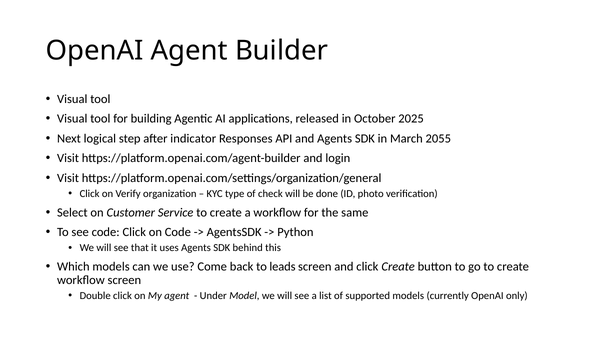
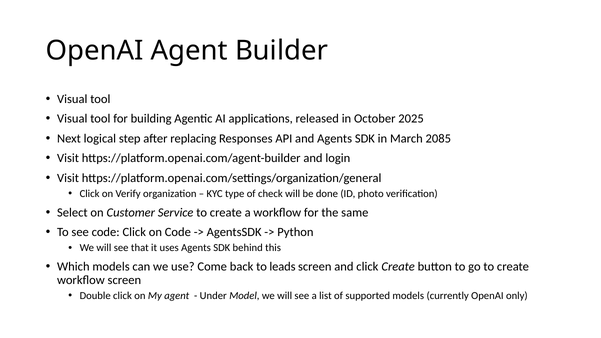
indicator: indicator -> replacing
2055: 2055 -> 2085
